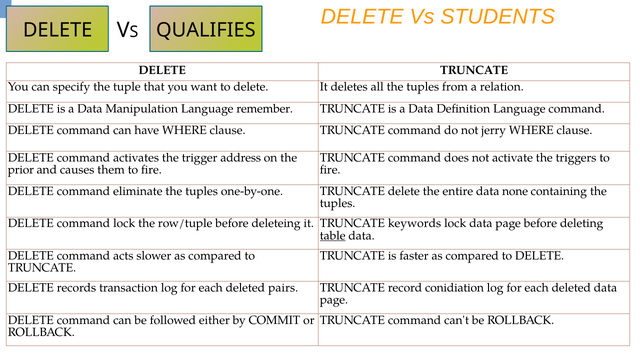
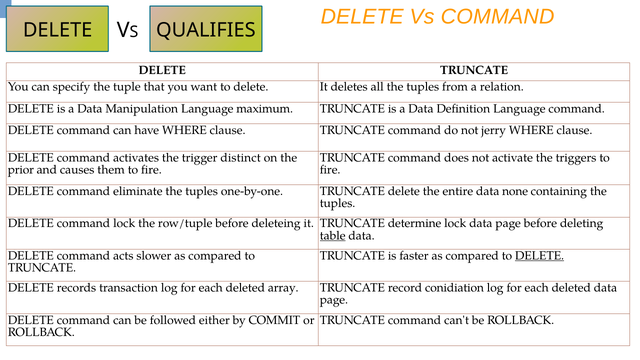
Vs STUDENTS: STUDENTS -> COMMAND
remember: remember -> maximum
address: address -> distinct
keywords: keywords -> determine
DELETE at (540, 256) underline: none -> present
pairs: pairs -> array
